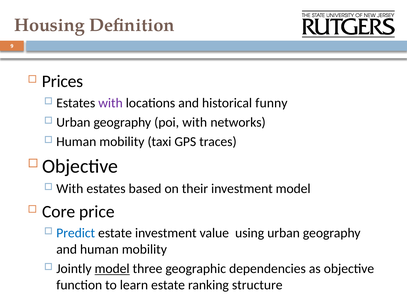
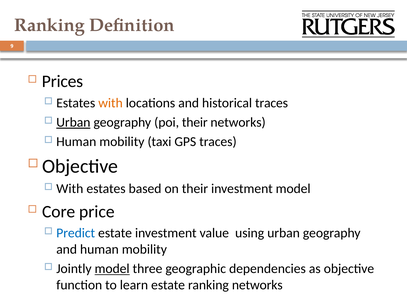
Housing at (49, 25): Housing -> Ranking
with at (111, 103) colour: purple -> orange
historical funny: funny -> traces
Urban at (73, 122) underline: none -> present
poi with: with -> their
ranking structure: structure -> networks
